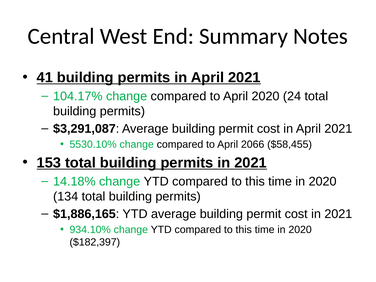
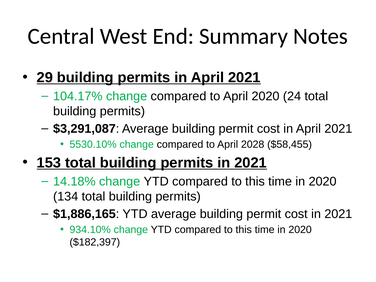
41: 41 -> 29
2066: 2066 -> 2028
